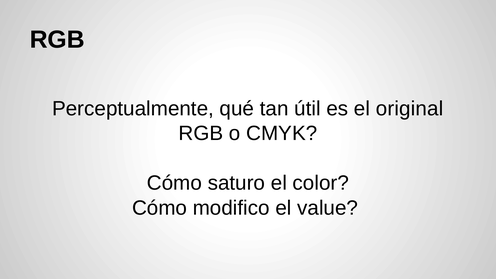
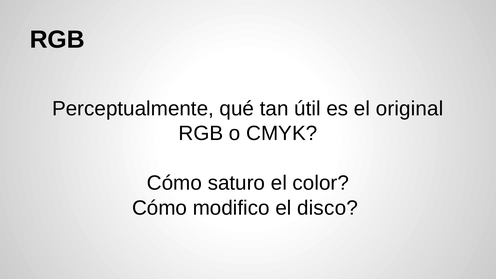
value: value -> disco
